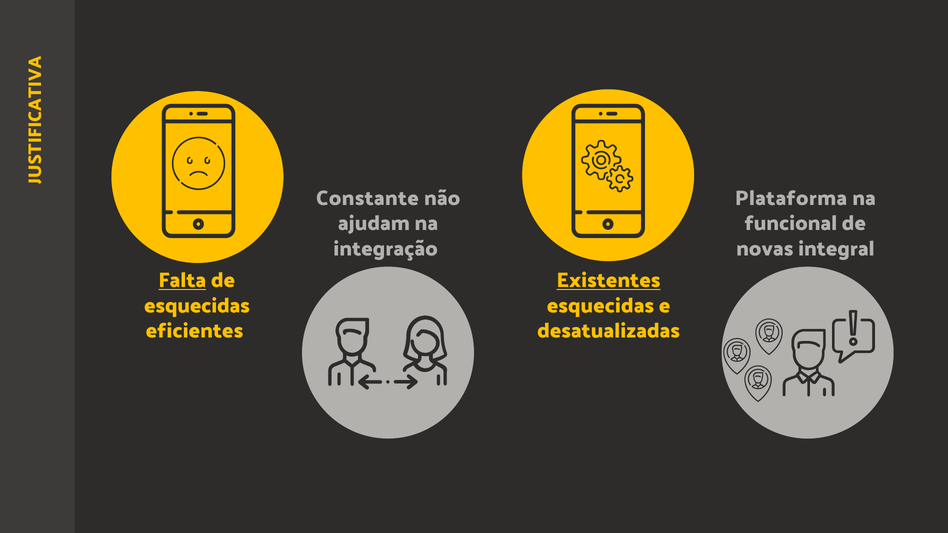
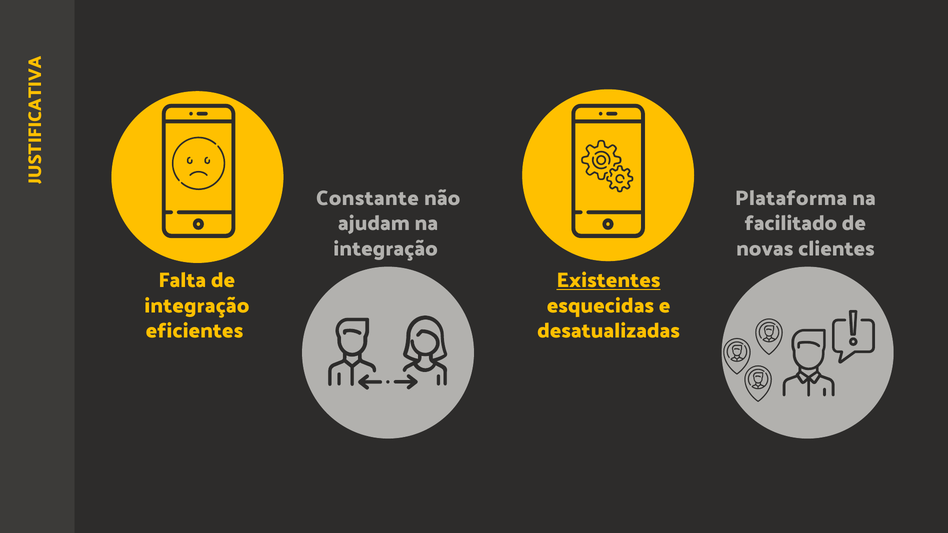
funcional: funcional -> facilitado
integral: integral -> clientes
Falta underline: present -> none
esquecidas at (197, 306): esquecidas -> integração
